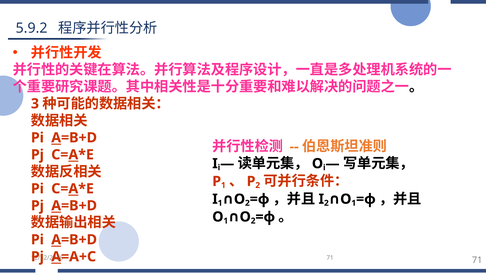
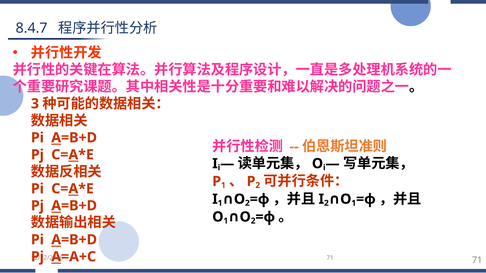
5.9.2: 5.9.2 -> 8.4.7
